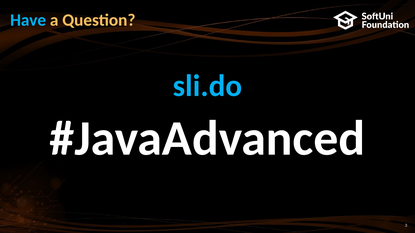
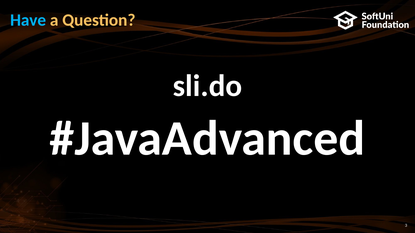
sli.do colour: light blue -> white
